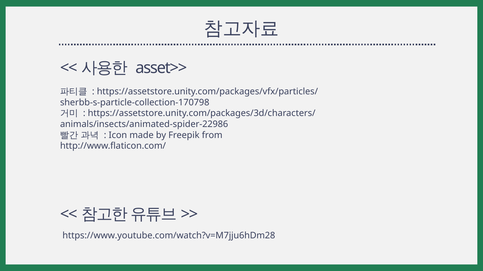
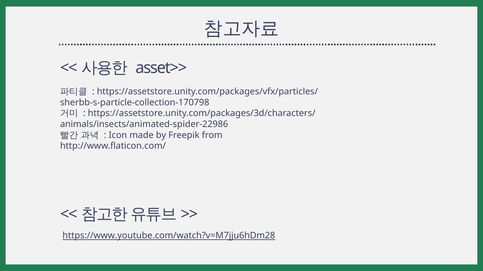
https://www.youtube.com/watch?v=M7jju6hDm28 underline: none -> present
